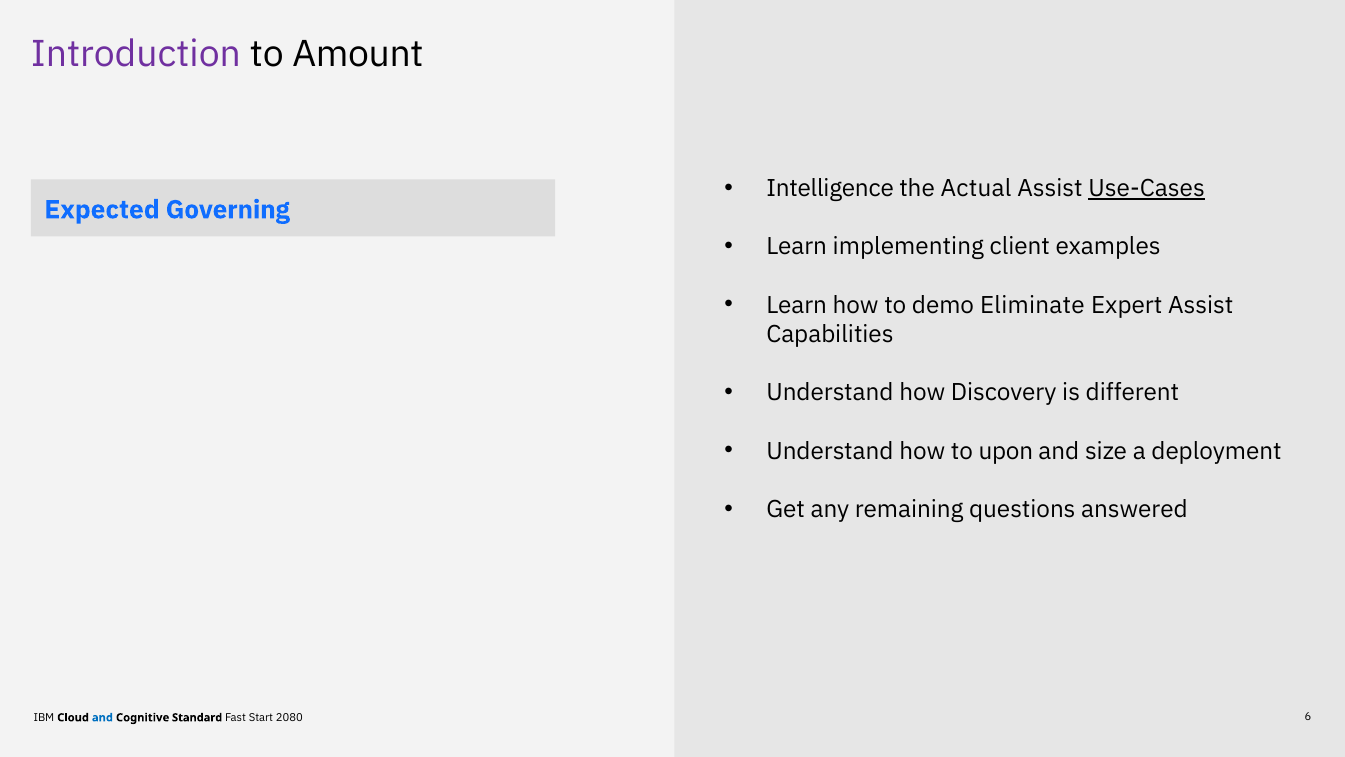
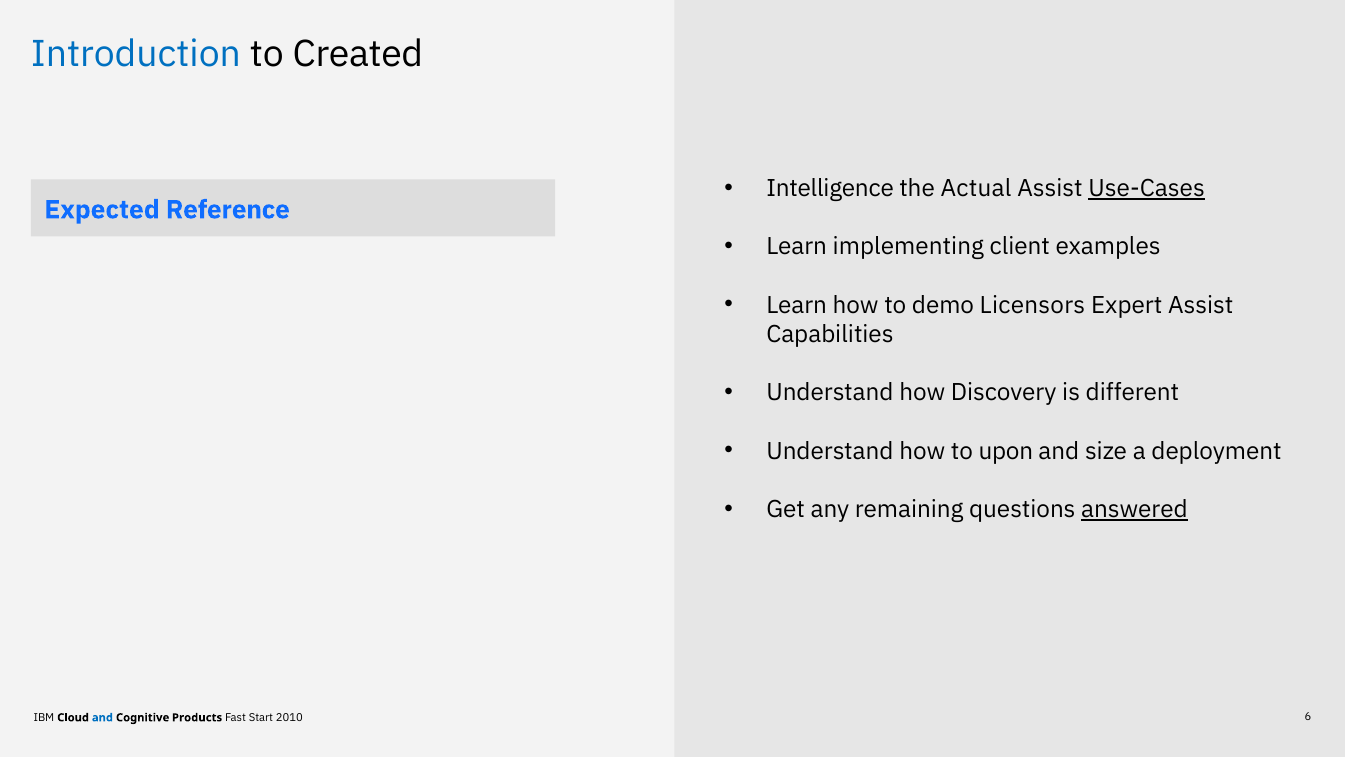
Introduction colour: purple -> blue
Amount: Amount -> Created
Governing: Governing -> Reference
Eliminate: Eliminate -> Licensors
answered underline: none -> present
Standard: Standard -> Products
2080: 2080 -> 2010
